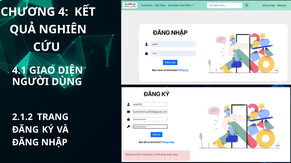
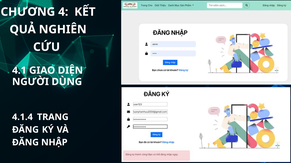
2.1.2: 2.1.2 -> 4.1.4
